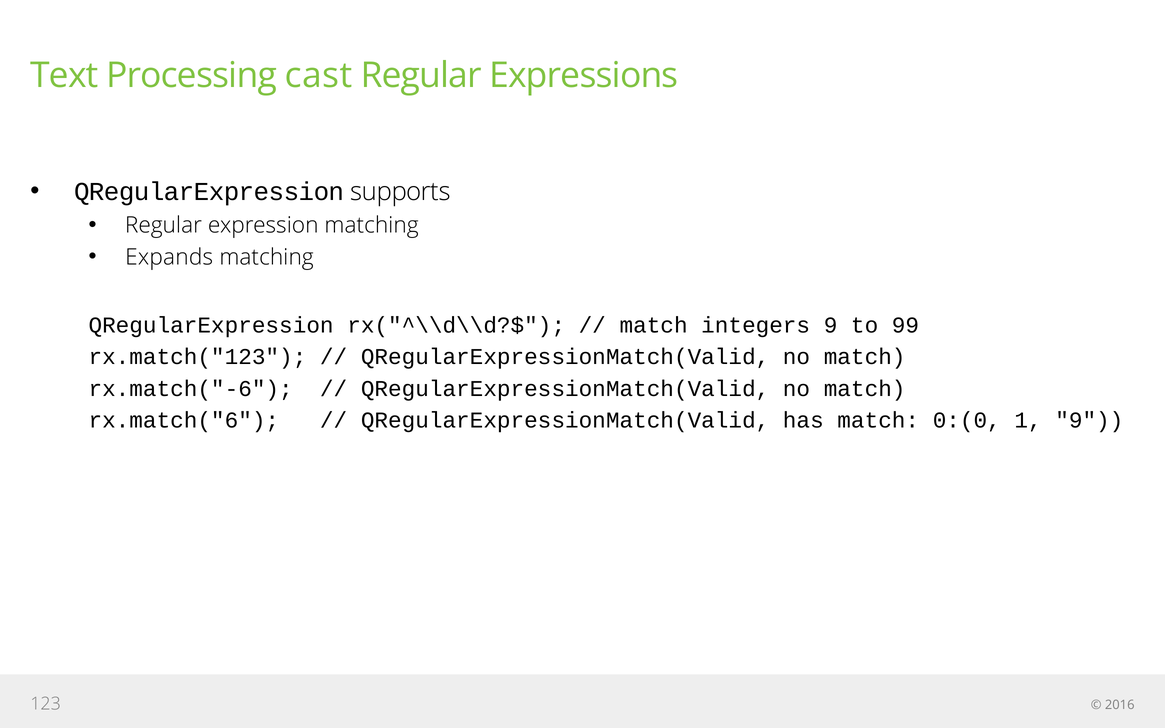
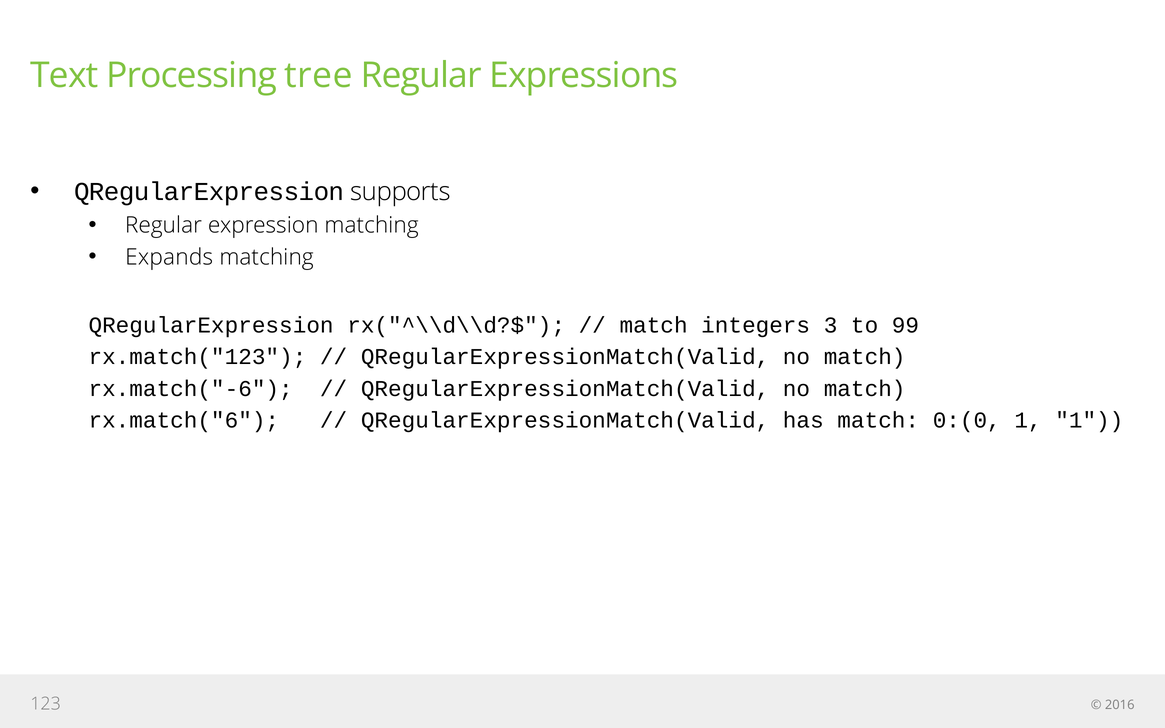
cast: cast -> tree
integers 9: 9 -> 3
1 9: 9 -> 1
